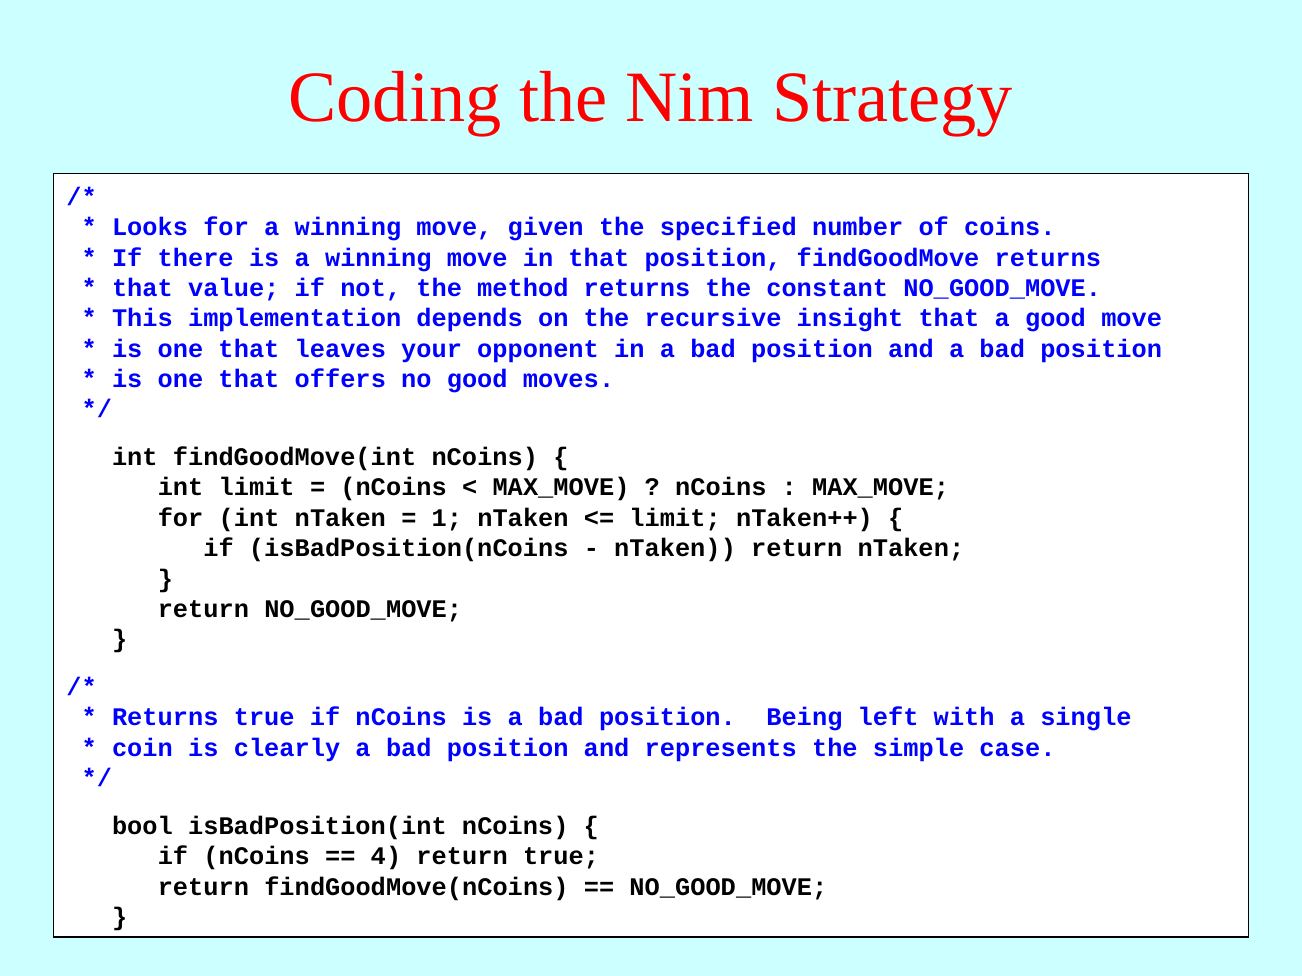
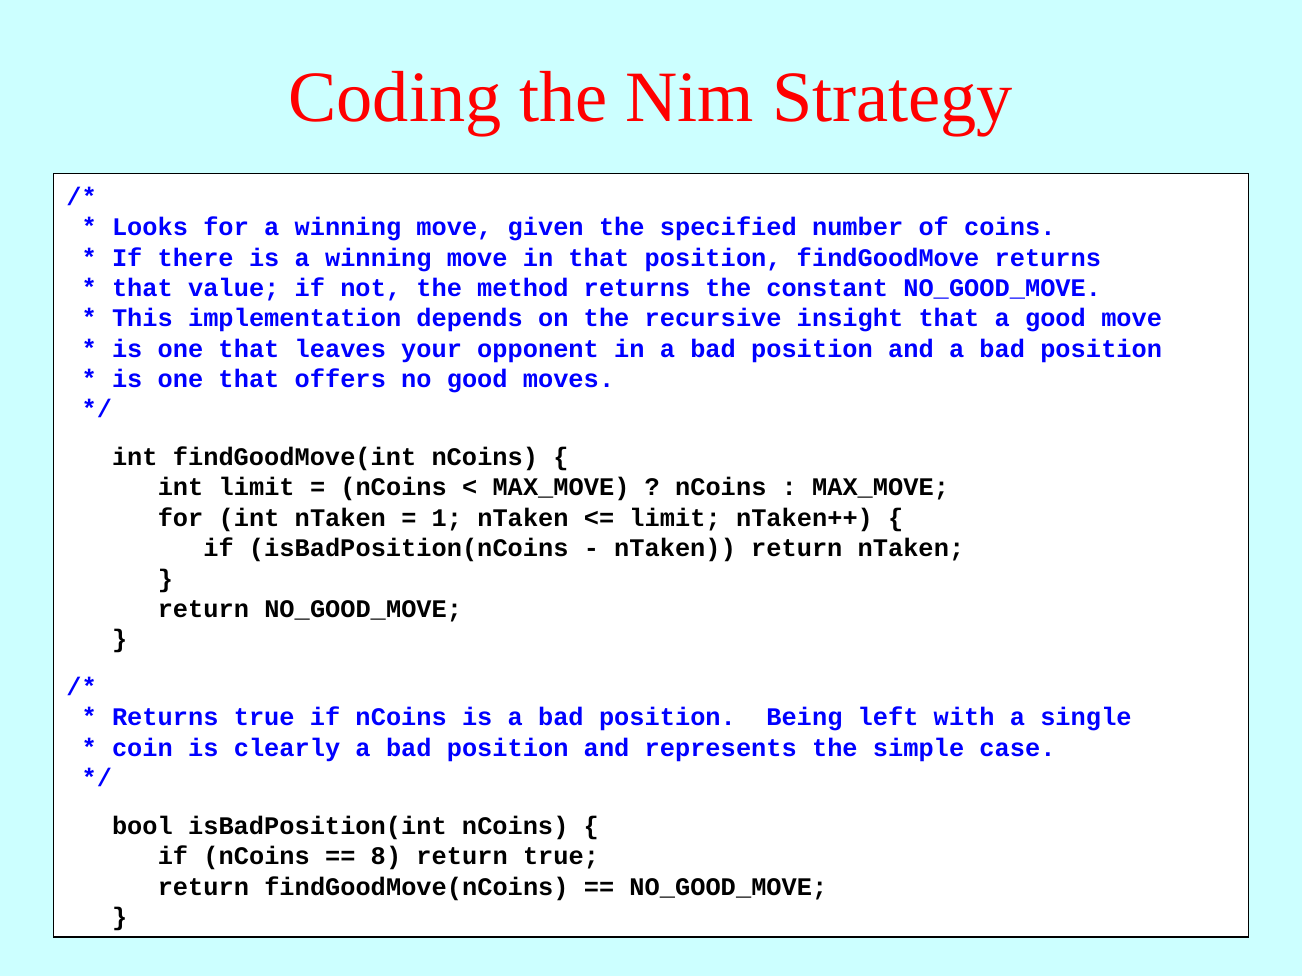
4: 4 -> 8
